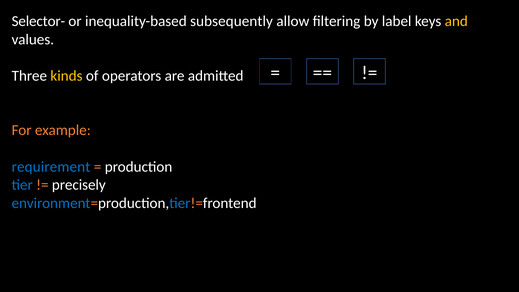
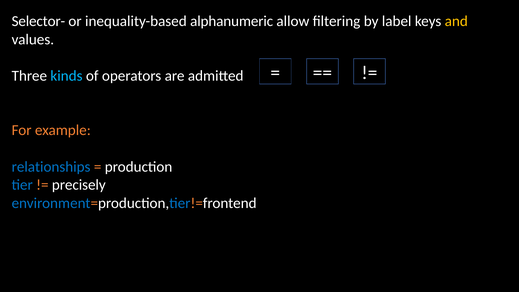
subsequently: subsequently -> alphanumeric
kinds colour: yellow -> light blue
requirement: requirement -> relationships
